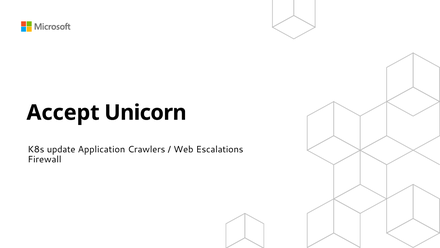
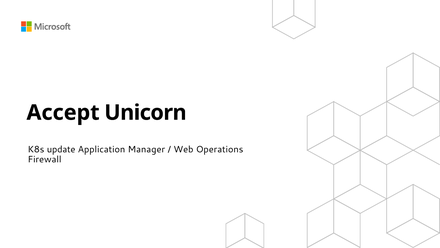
Crawlers: Crawlers -> Manager
Escalations: Escalations -> Operations
